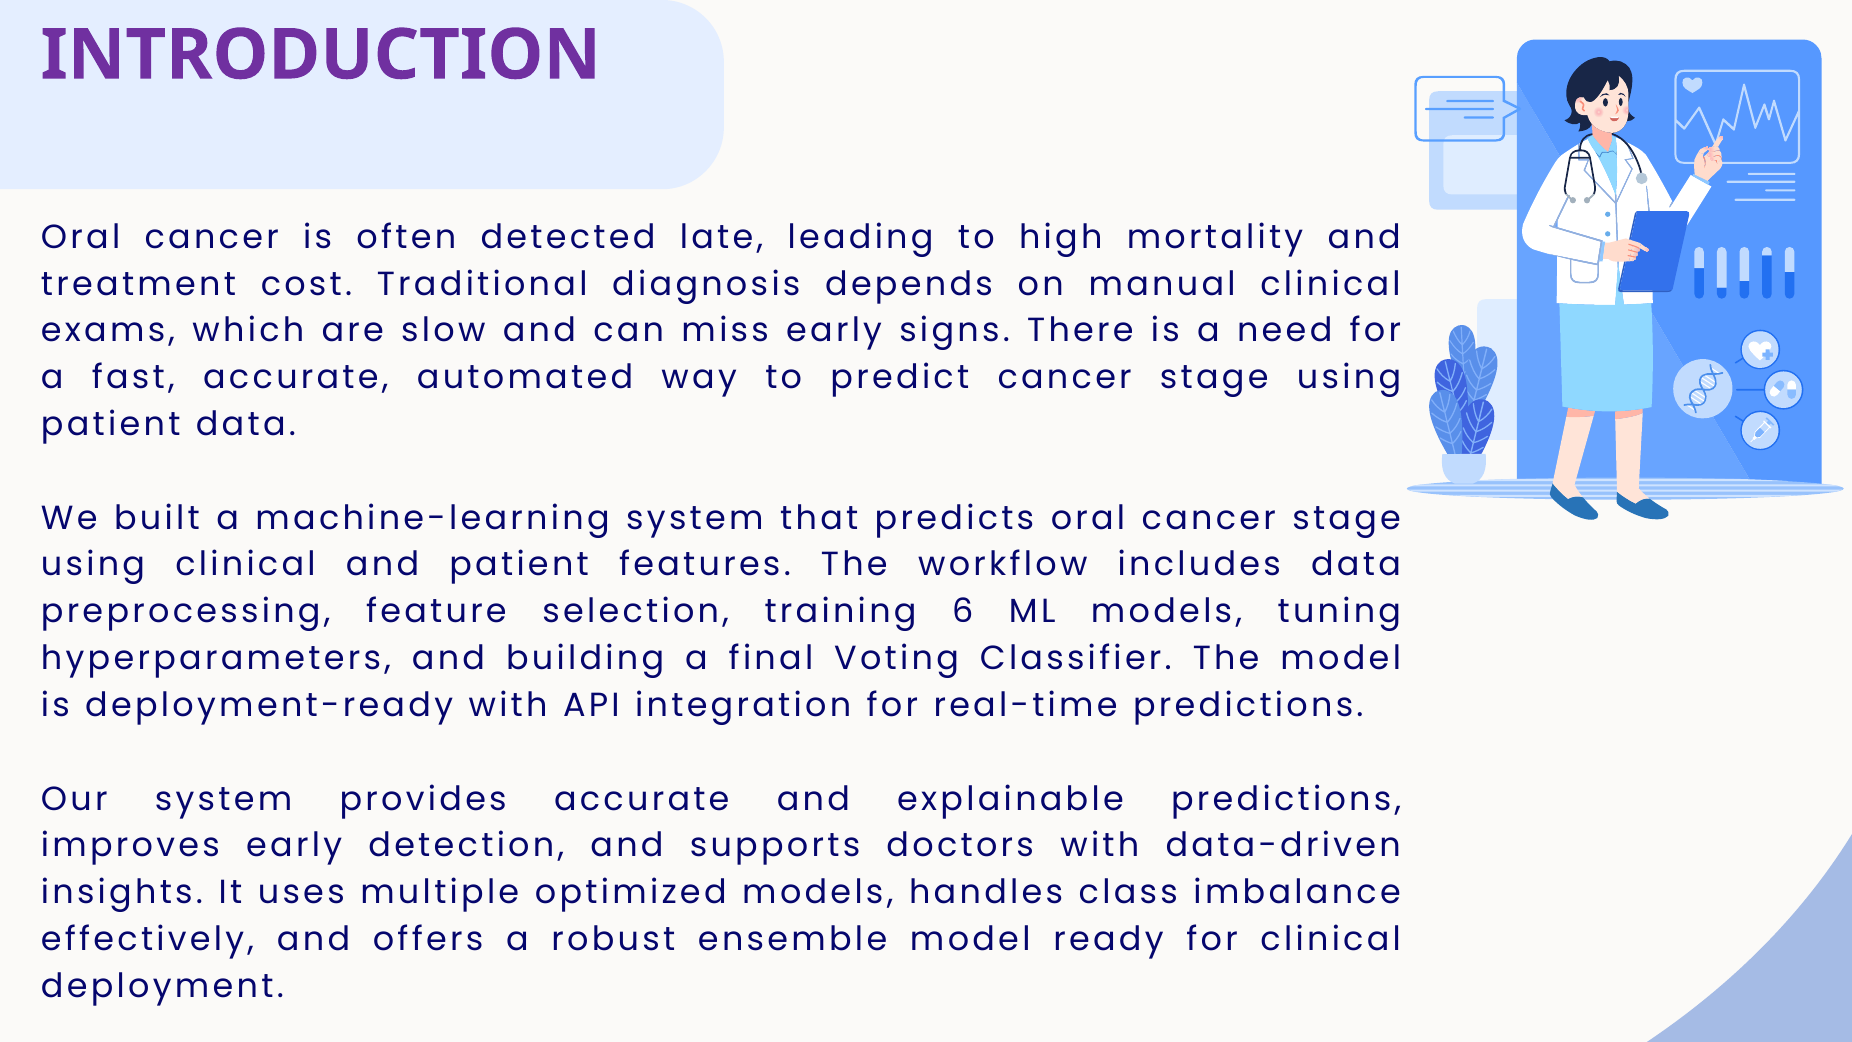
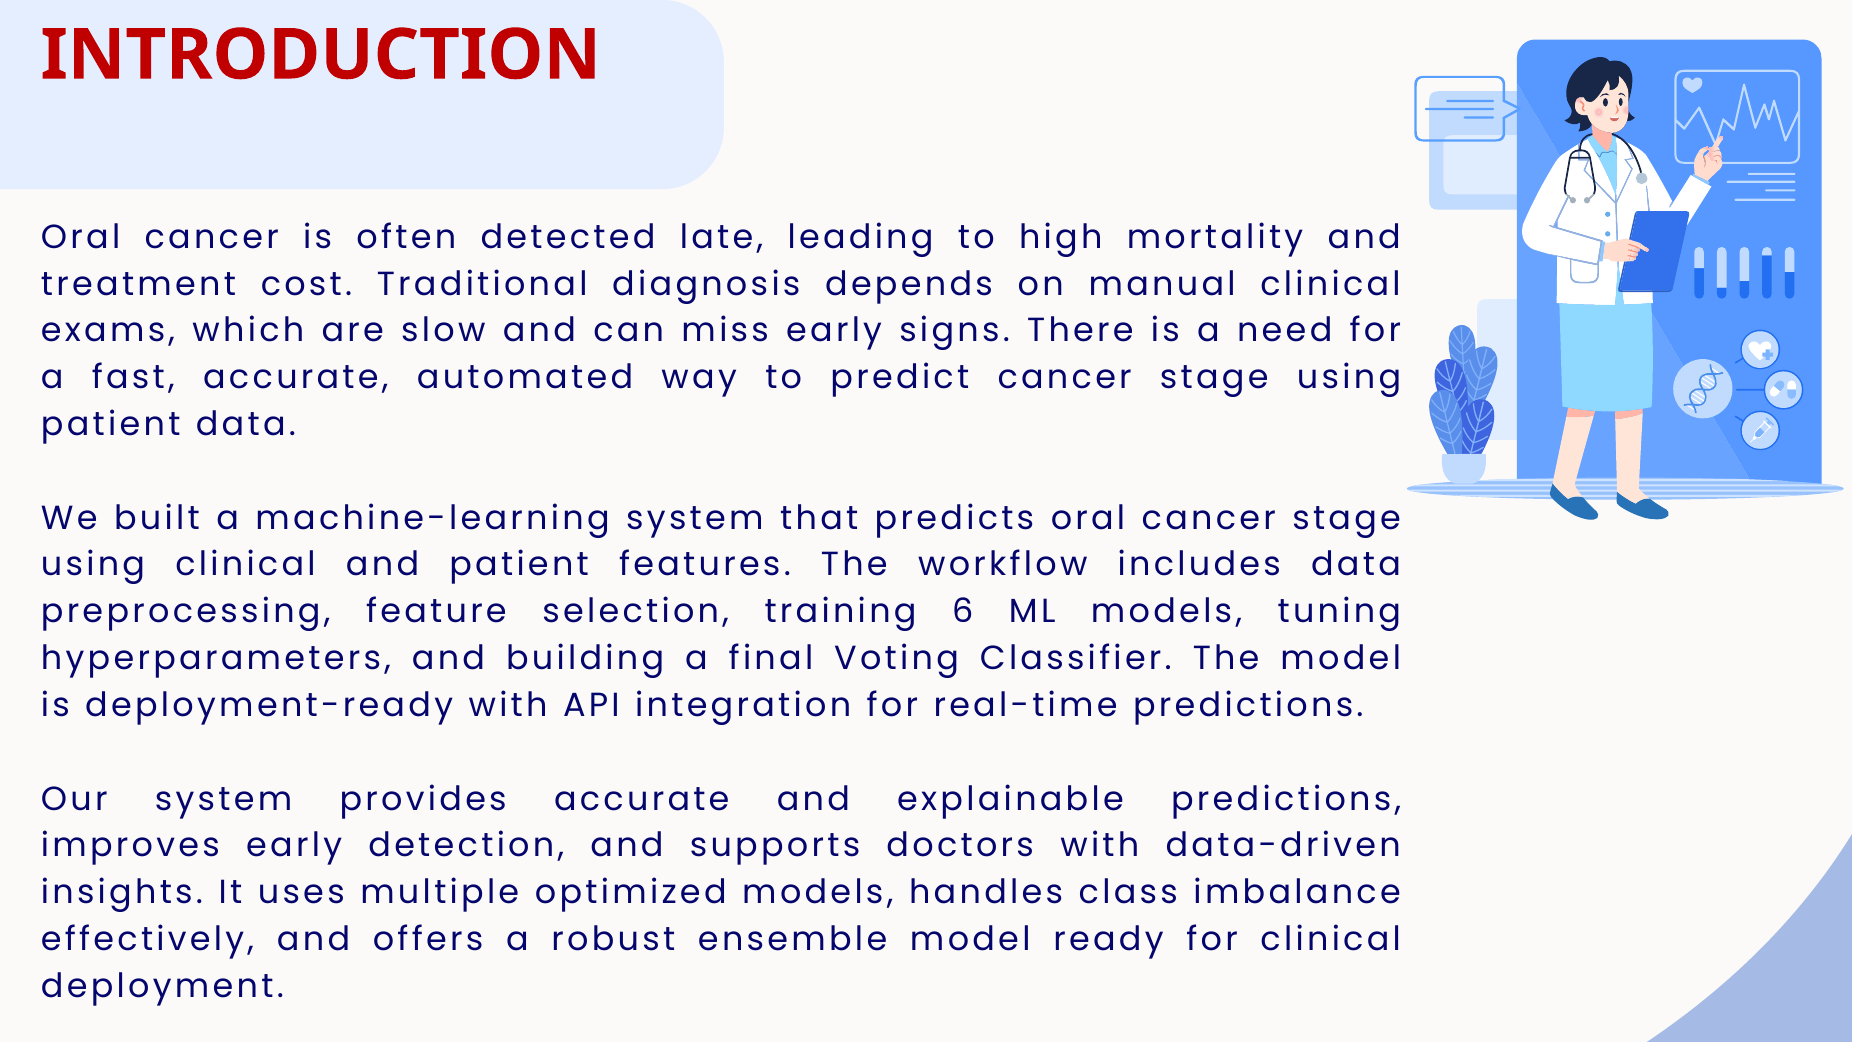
INTRODUCTION colour: purple -> red
